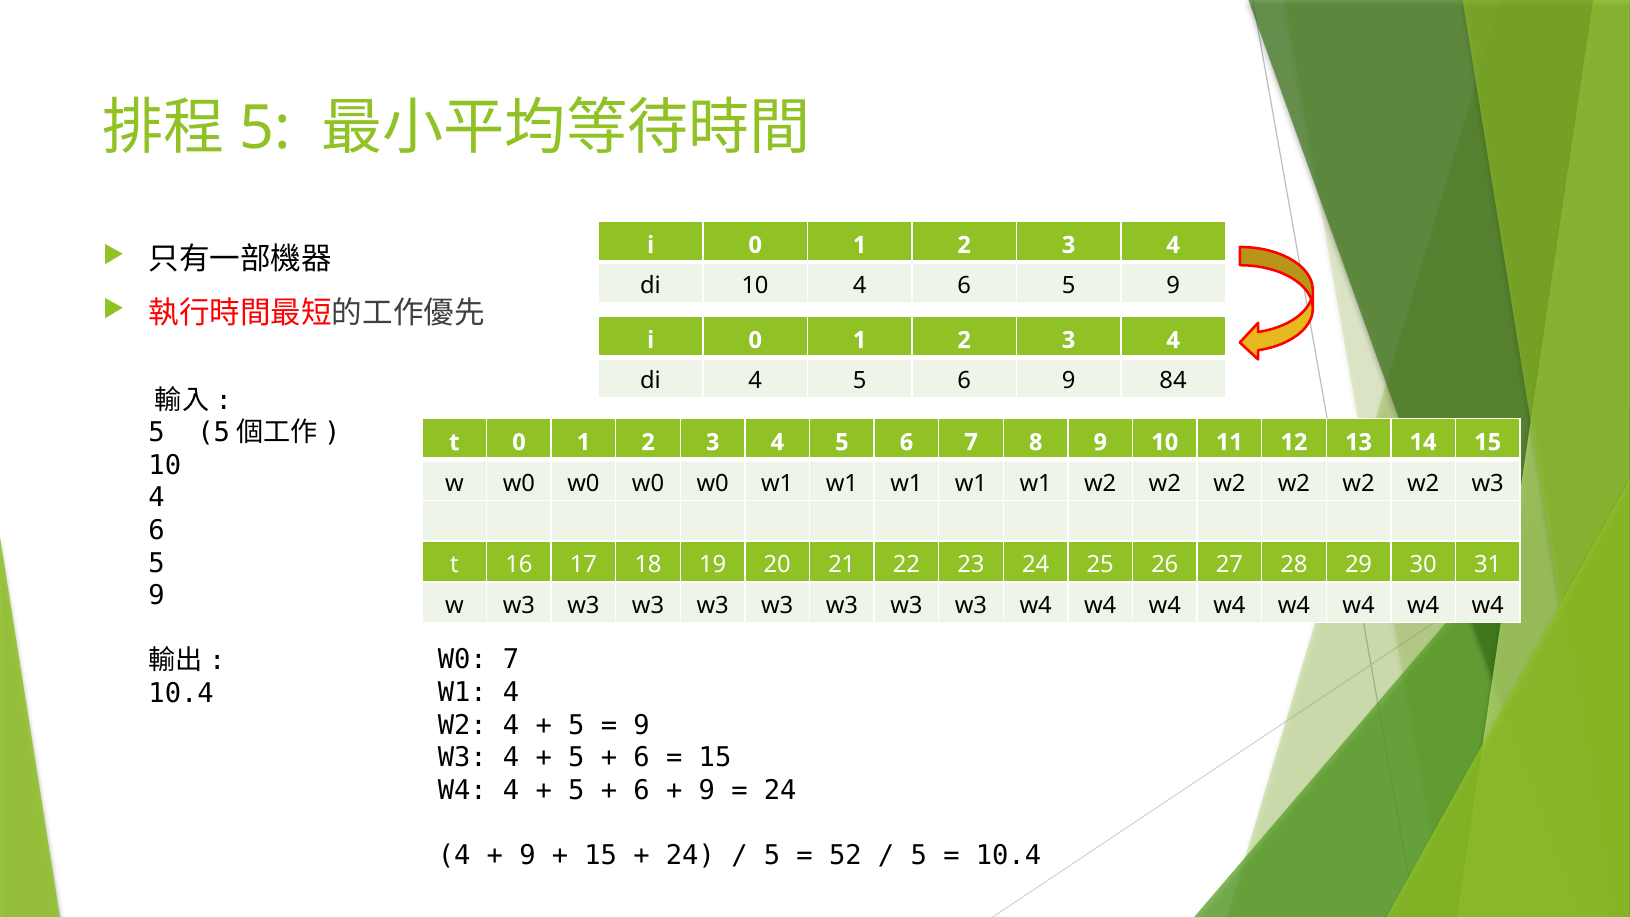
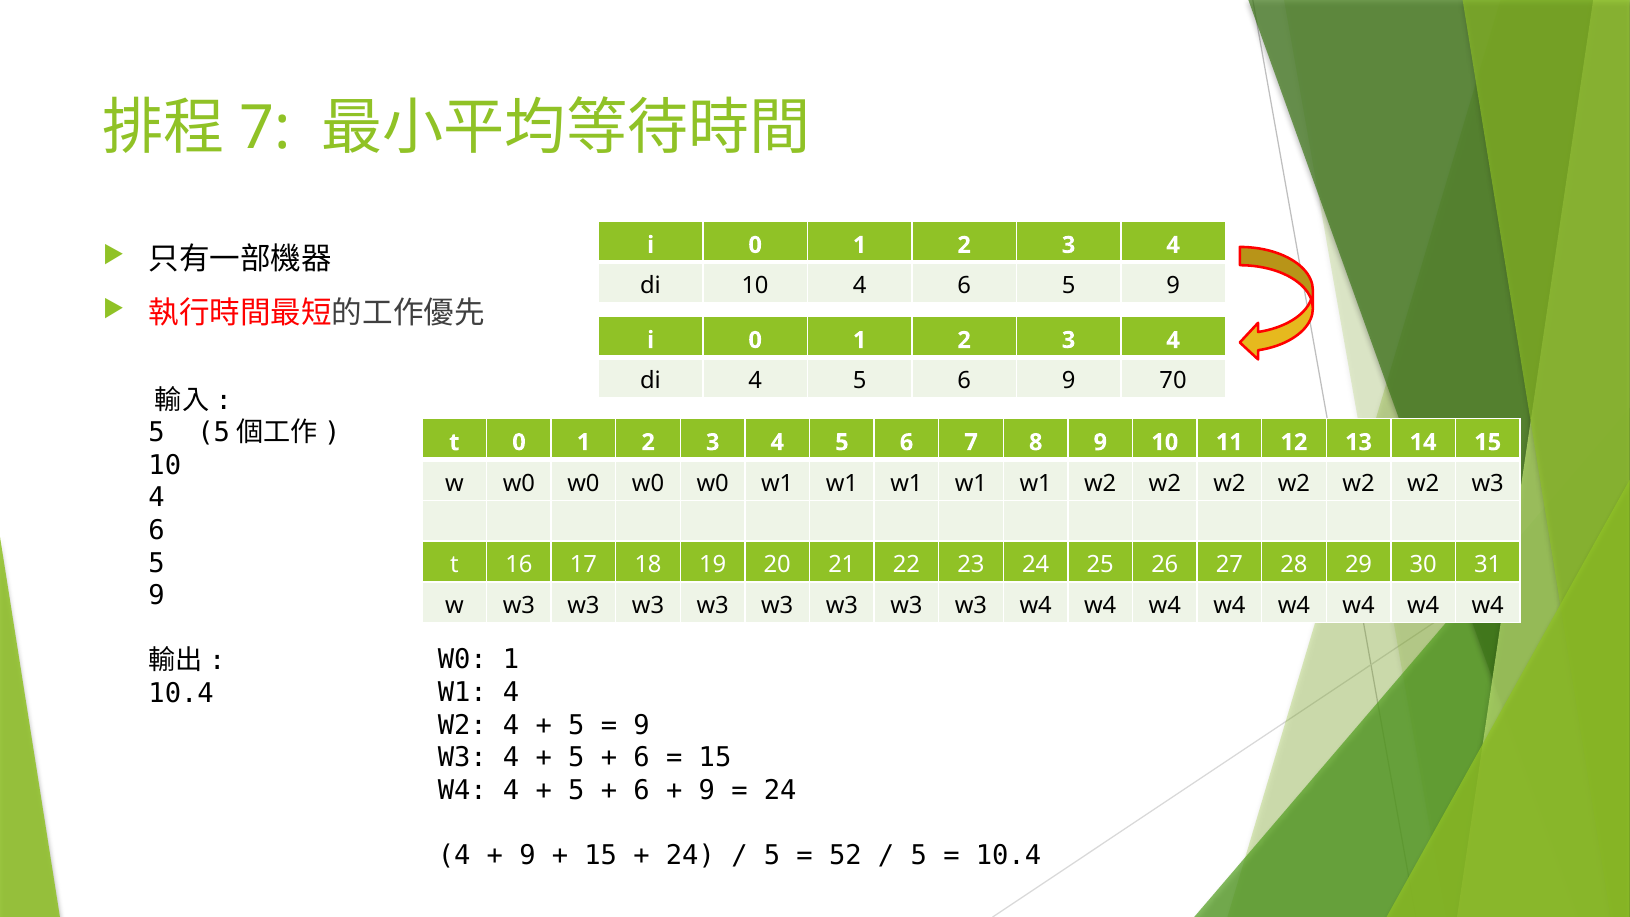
5 at (265, 129): 5 -> 7
84: 84 -> 70
W0 7: 7 -> 1
